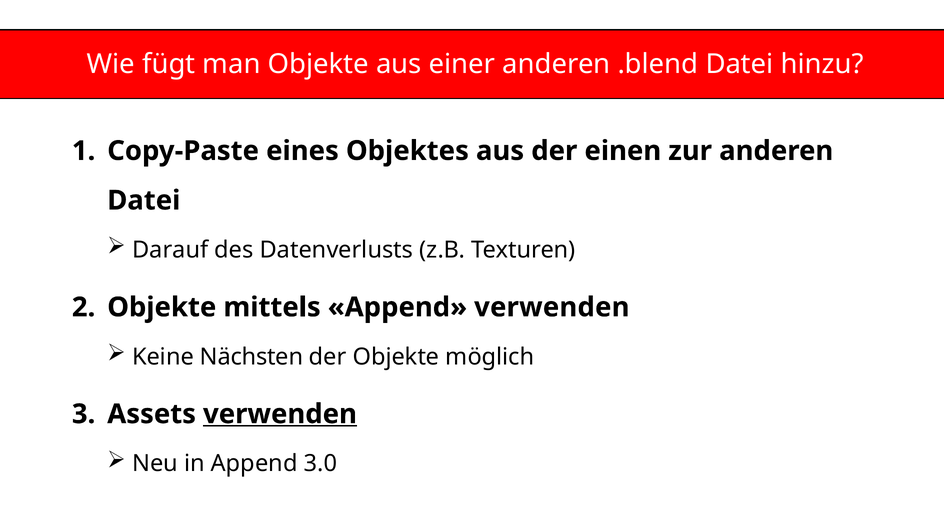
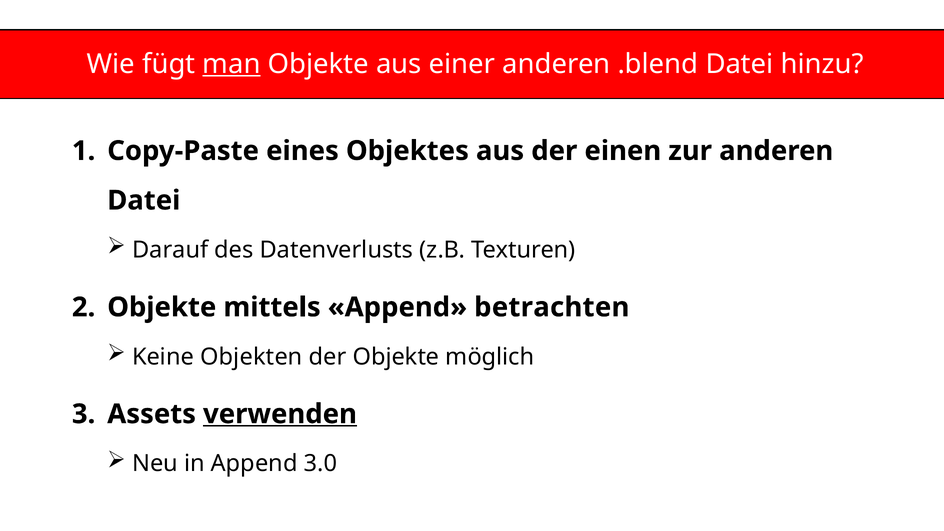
man underline: none -> present
Append verwenden: verwenden -> betrachten
Nächsten: Nächsten -> Objekten
